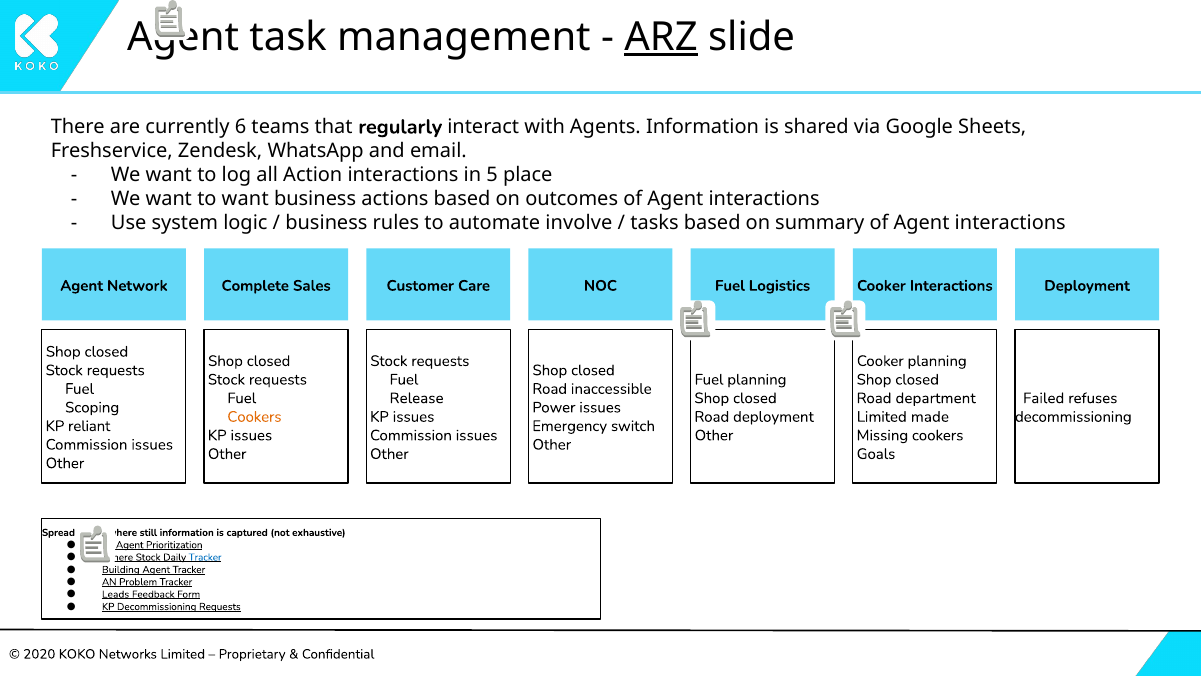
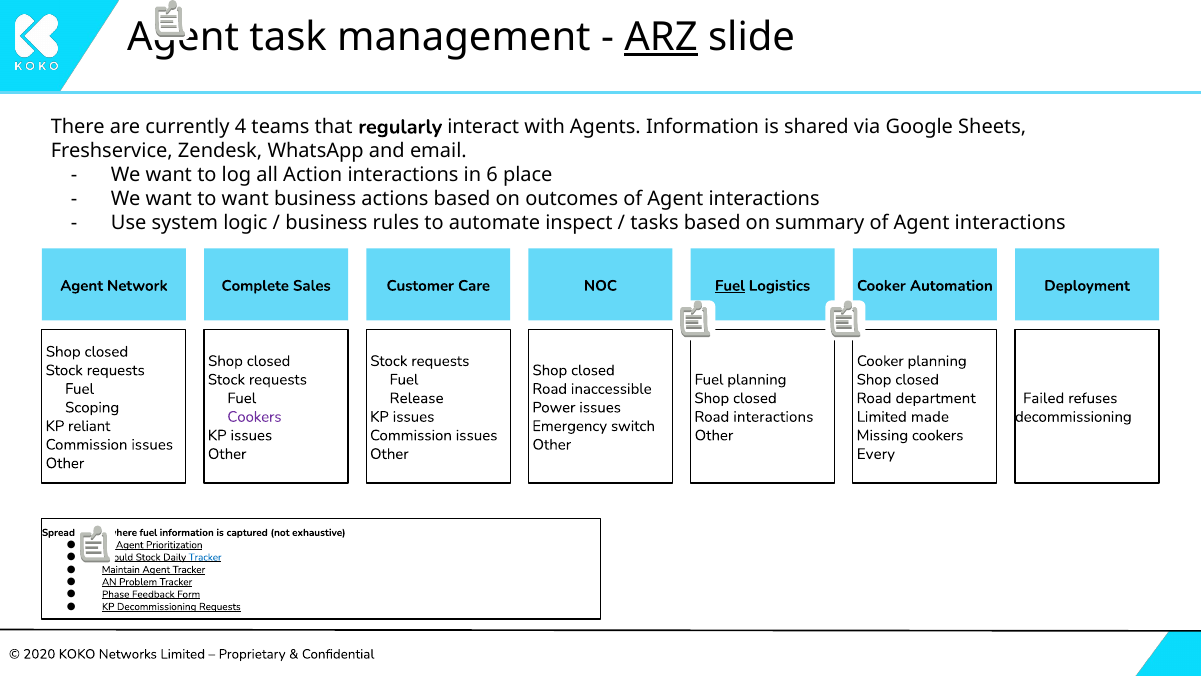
6: 6 -> 4
5: 5 -> 6
involve: involve -> inspect
Fuel at (730, 286) underline: none -> present
Cooker Interactions: Interactions -> Automation
Cookers at (254, 417) colour: orange -> purple
Road deployment: deployment -> interactions
Goals: Goals -> Every
where still: still -> fuel
Where at (117, 557): Where -> Should
Building: Building -> Maintain
Leads: Leads -> Phase
